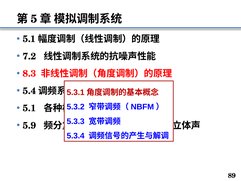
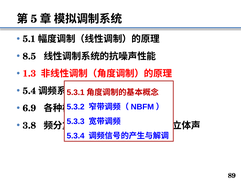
7.2: 7.2 -> 8.5
8.3: 8.3 -> 1.3
5.1 at (29, 108): 5.1 -> 6.9
5.9: 5.9 -> 3.8
